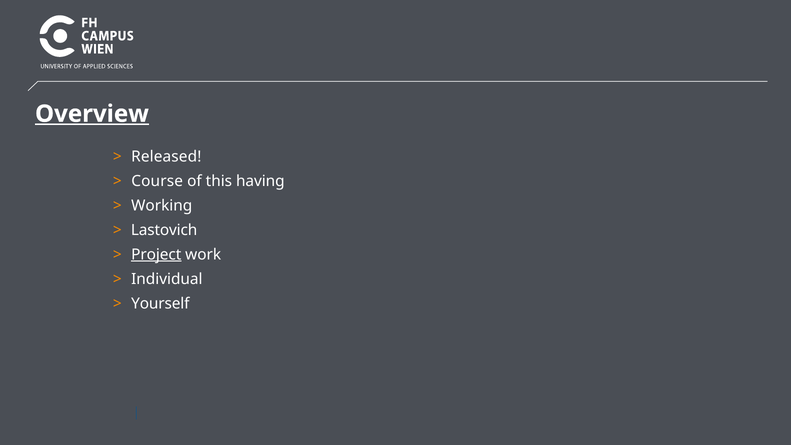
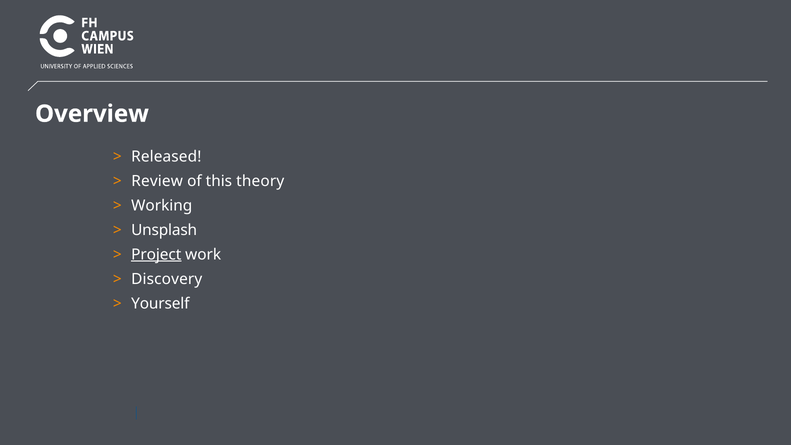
Overview underline: present -> none
Course: Course -> Review
having: having -> theory
Lastovich: Lastovich -> Unsplash
Individual: Individual -> Discovery
